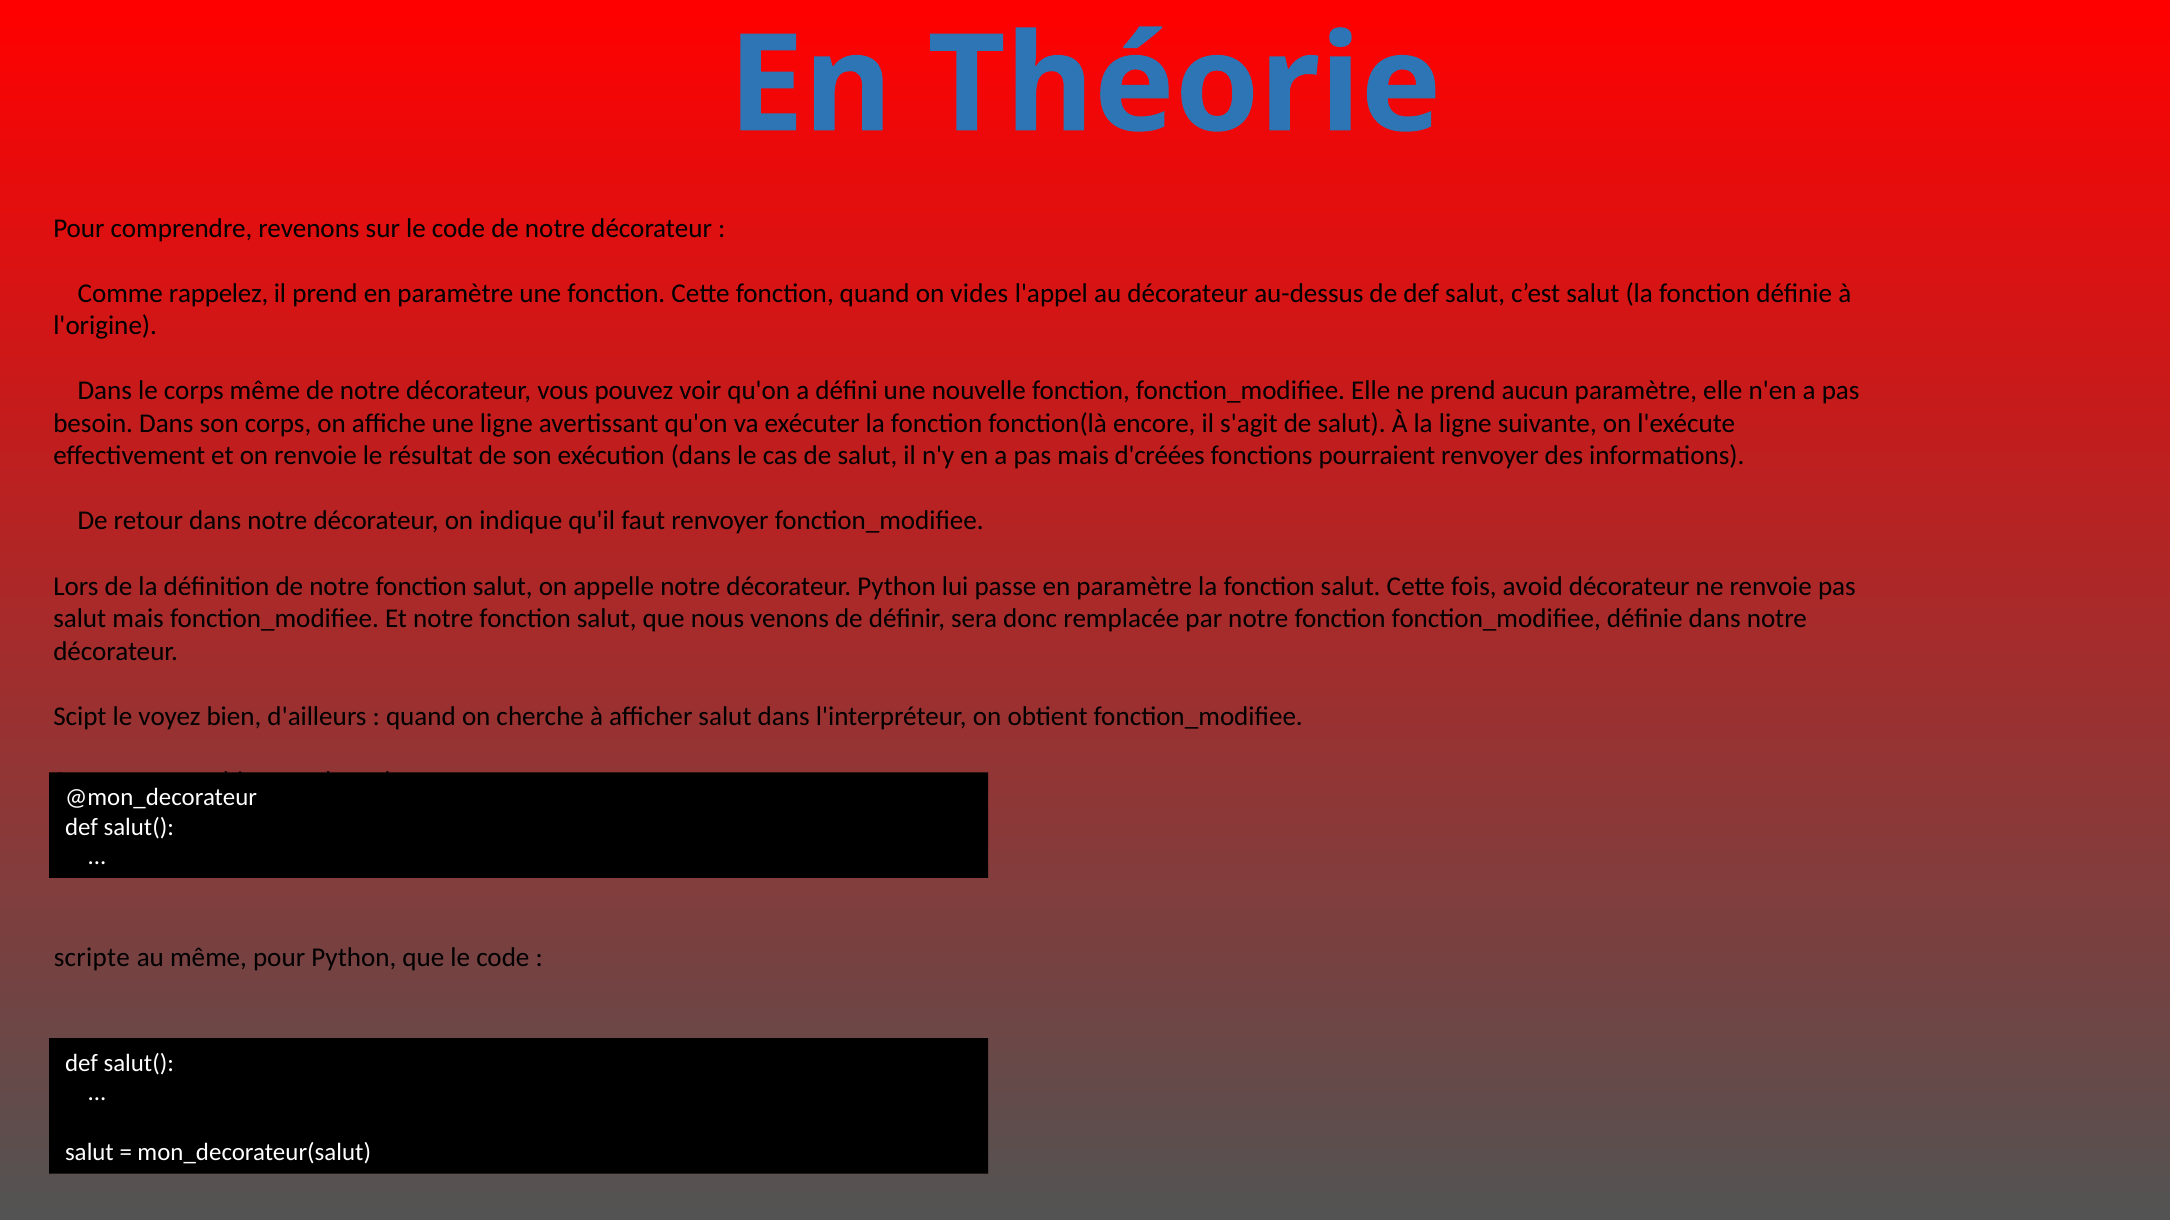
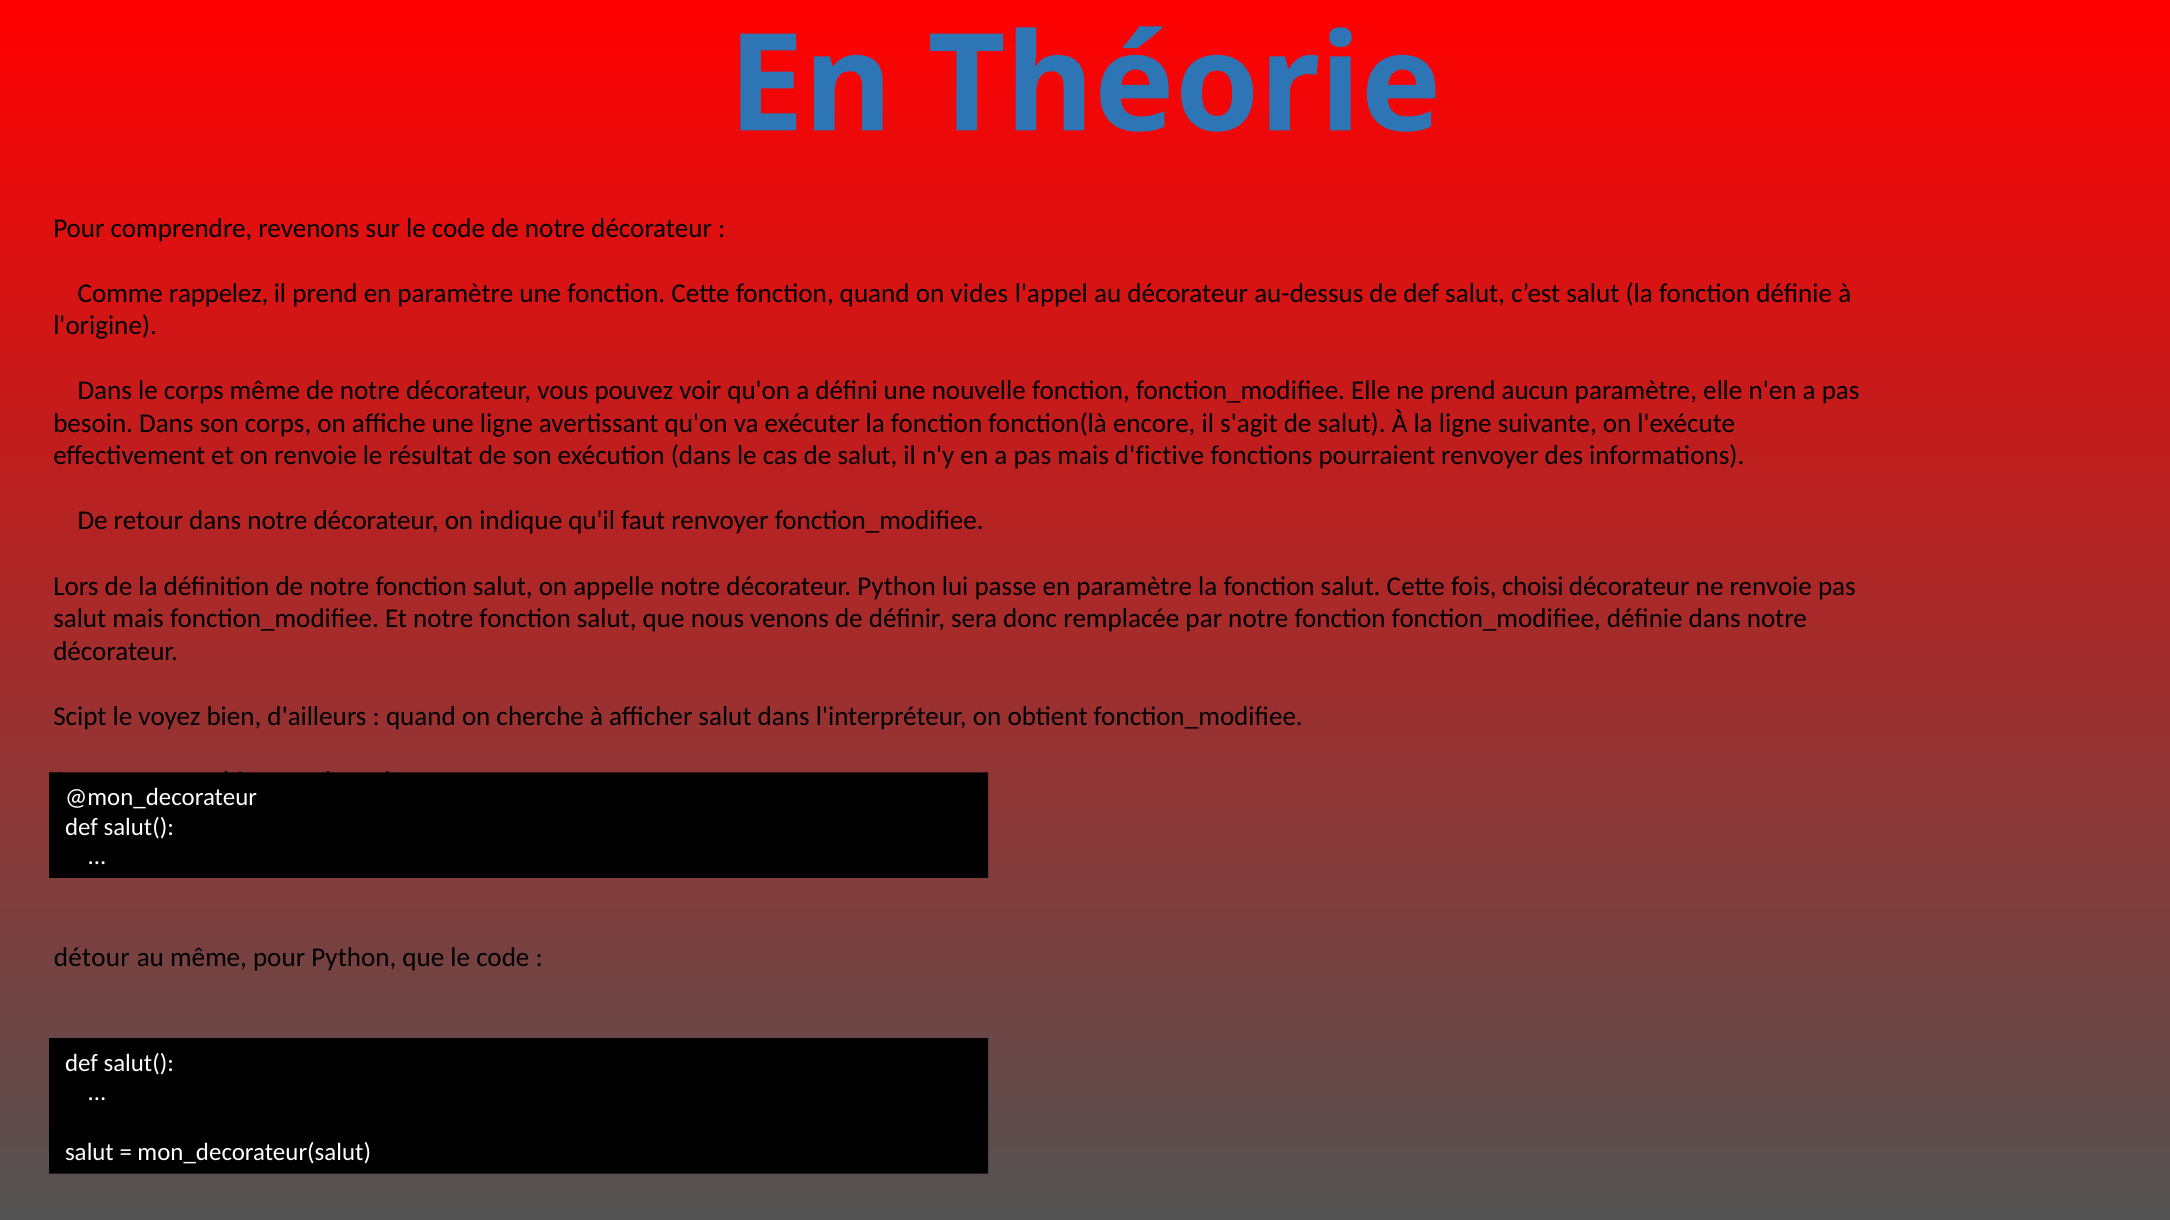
d'créées: d'créées -> d'fictive
avoid: avoid -> choisi
scripte: scripte -> détour
